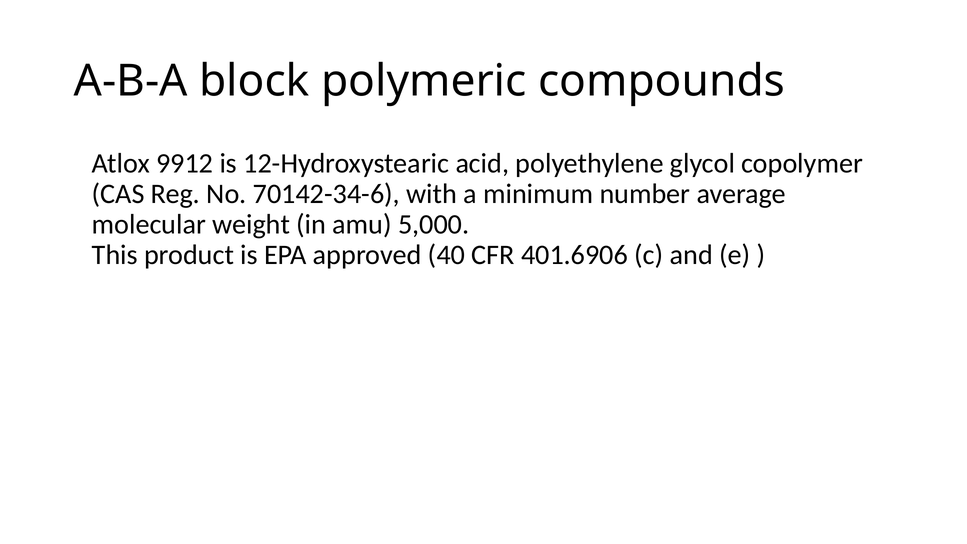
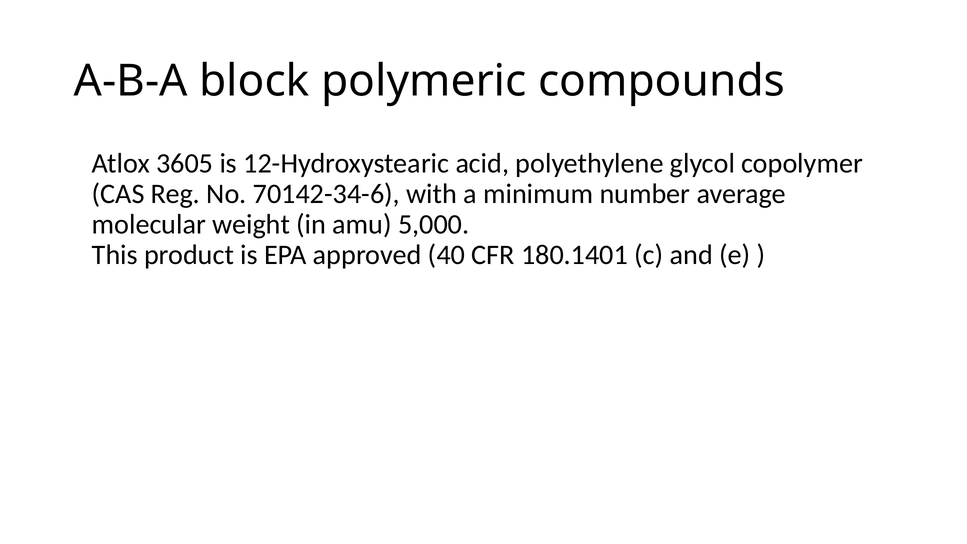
9912: 9912 -> 3605
401.6906: 401.6906 -> 180.1401
